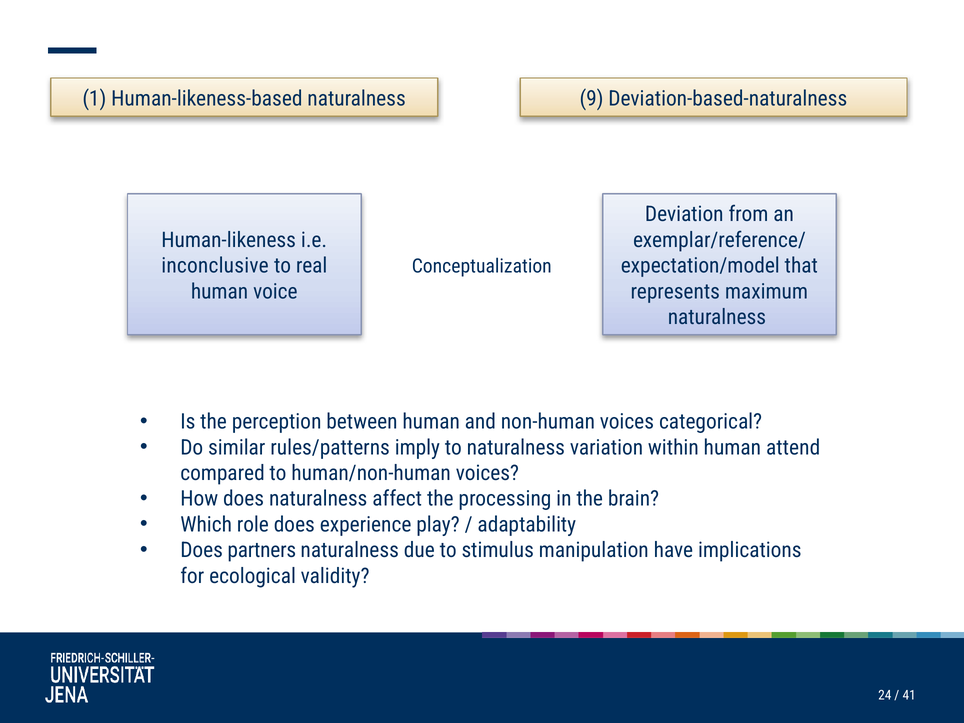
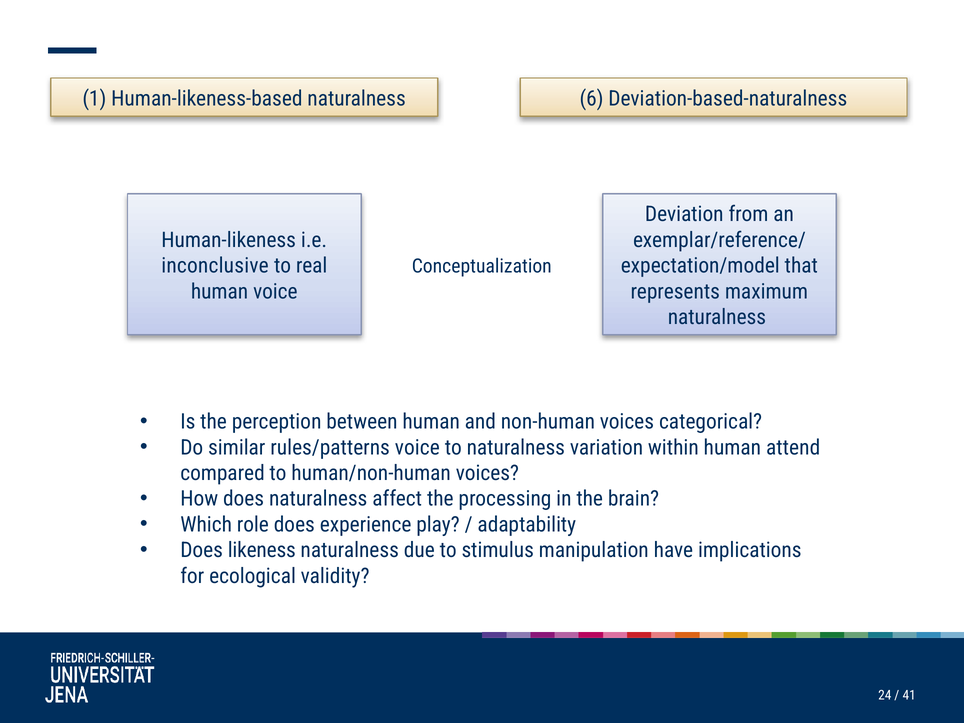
9: 9 -> 6
rules/patterns imply: imply -> voice
partners: partners -> likeness
